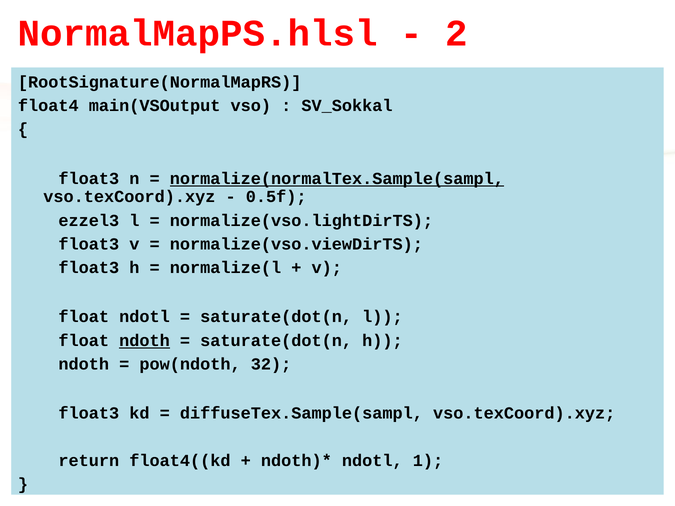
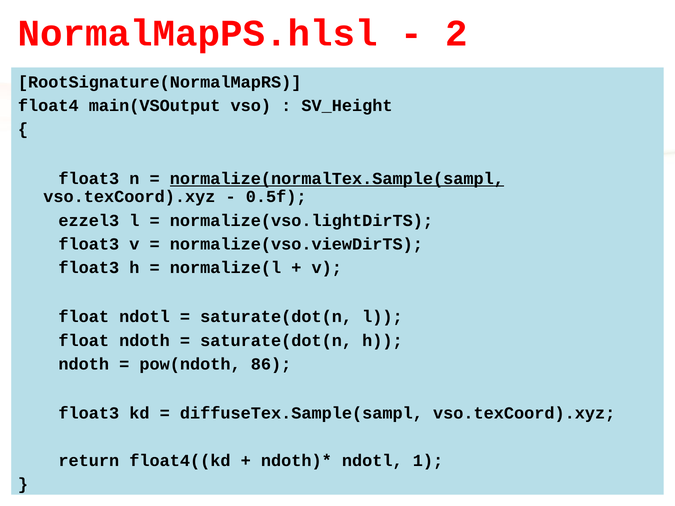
SV_Sokkal: SV_Sokkal -> SV_Height
ndoth at (145, 341) underline: present -> none
32: 32 -> 86
